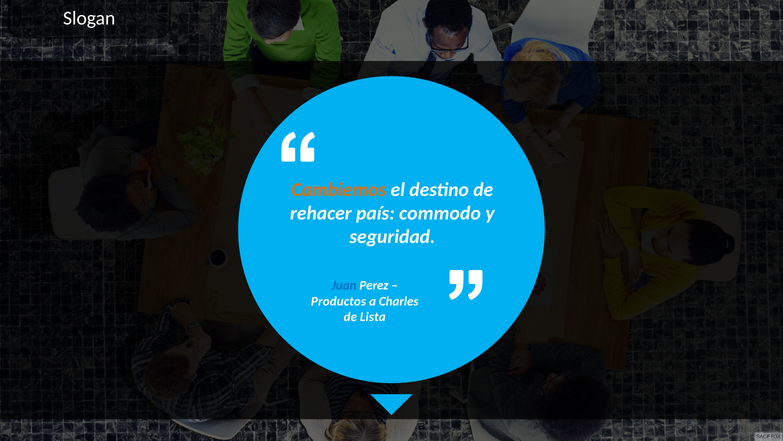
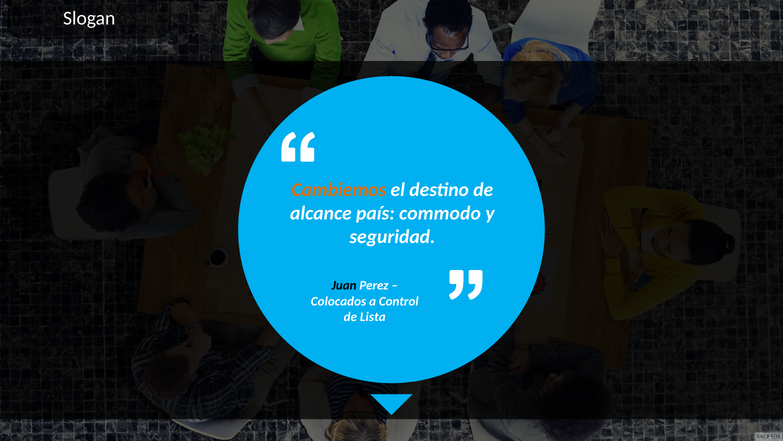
rehacer: rehacer -> alcance
Juan colour: blue -> black
Productos: Productos -> Colocados
Charles: Charles -> Control
